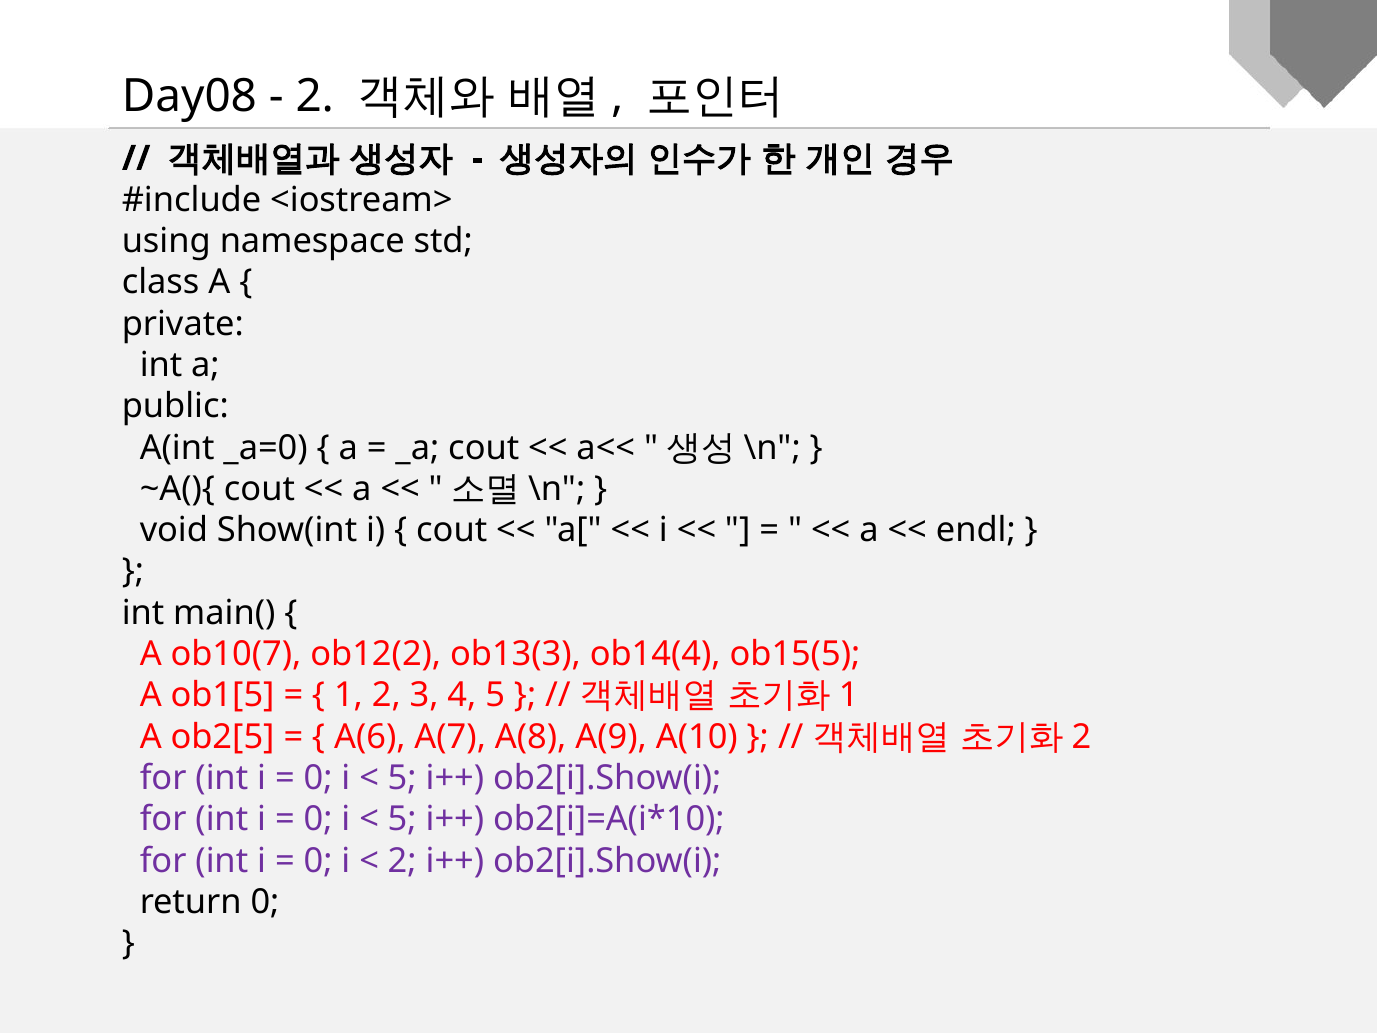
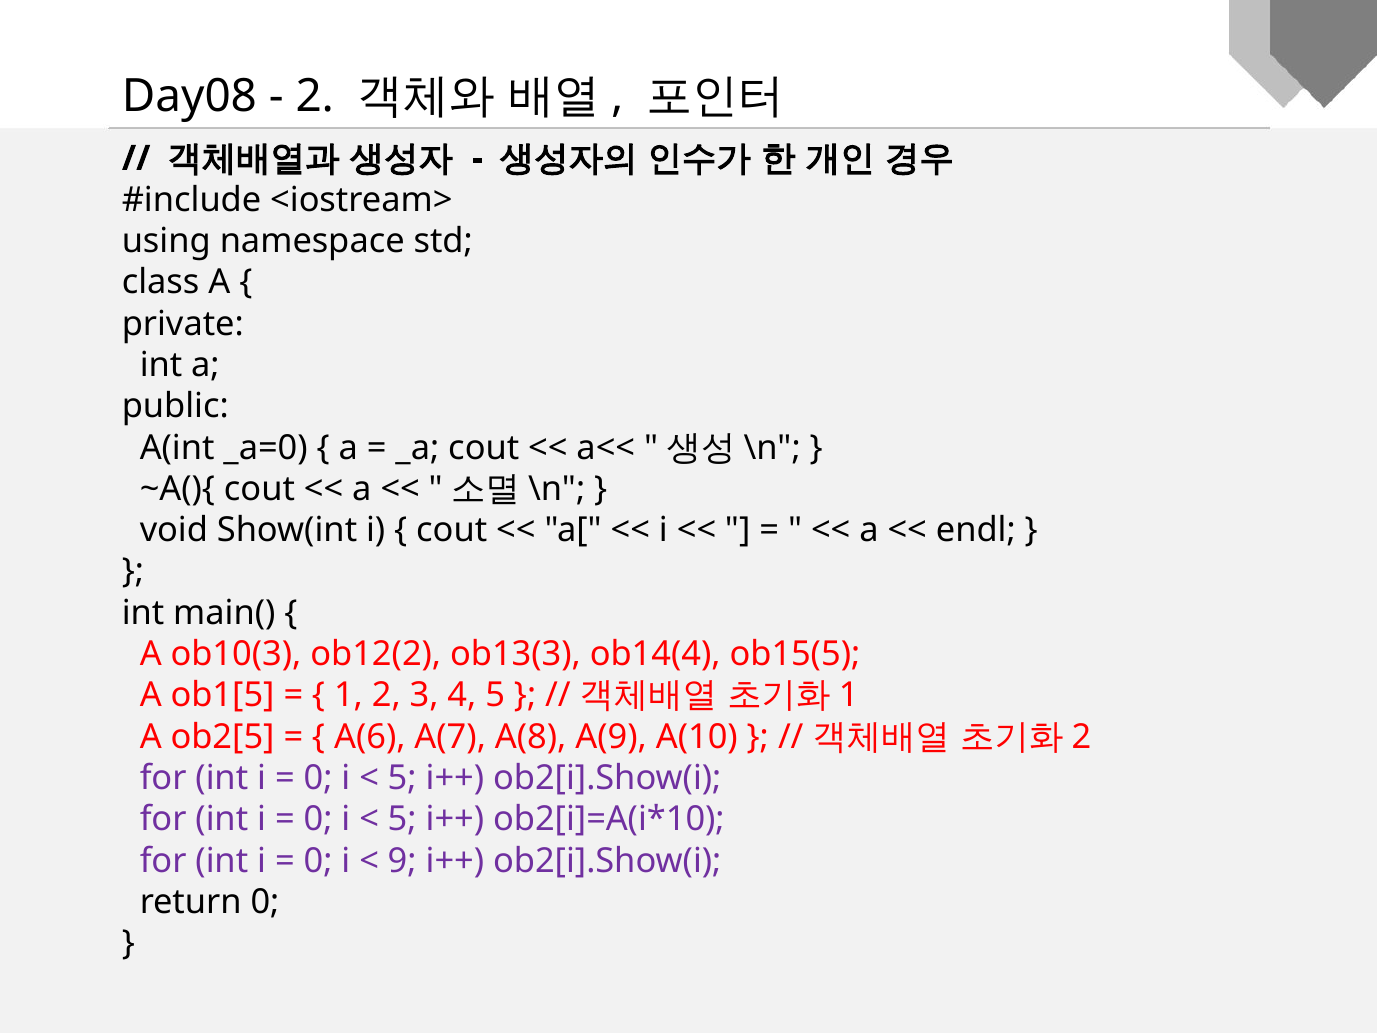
ob10(7: ob10(7 -> ob10(3
2 at (402, 861): 2 -> 9
